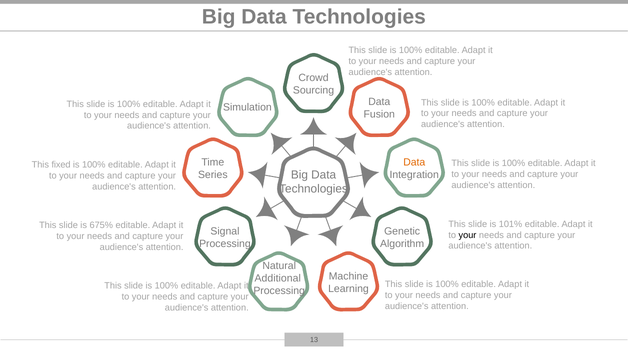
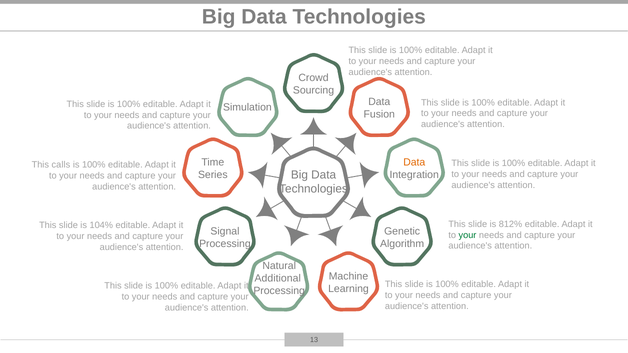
fixed: fixed -> calls
101%: 101% -> 812%
675%: 675% -> 104%
your at (467, 235) colour: black -> green
